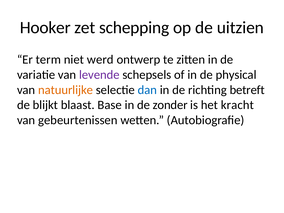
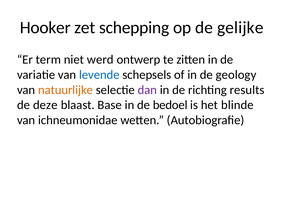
uitzien: uitzien -> gelijke
levende colour: purple -> blue
physical: physical -> geology
dan colour: blue -> purple
betreft: betreft -> results
blijkt: blijkt -> deze
zonder: zonder -> bedoel
kracht: kracht -> blinde
gebeurtenissen: gebeurtenissen -> ichneumonidae
